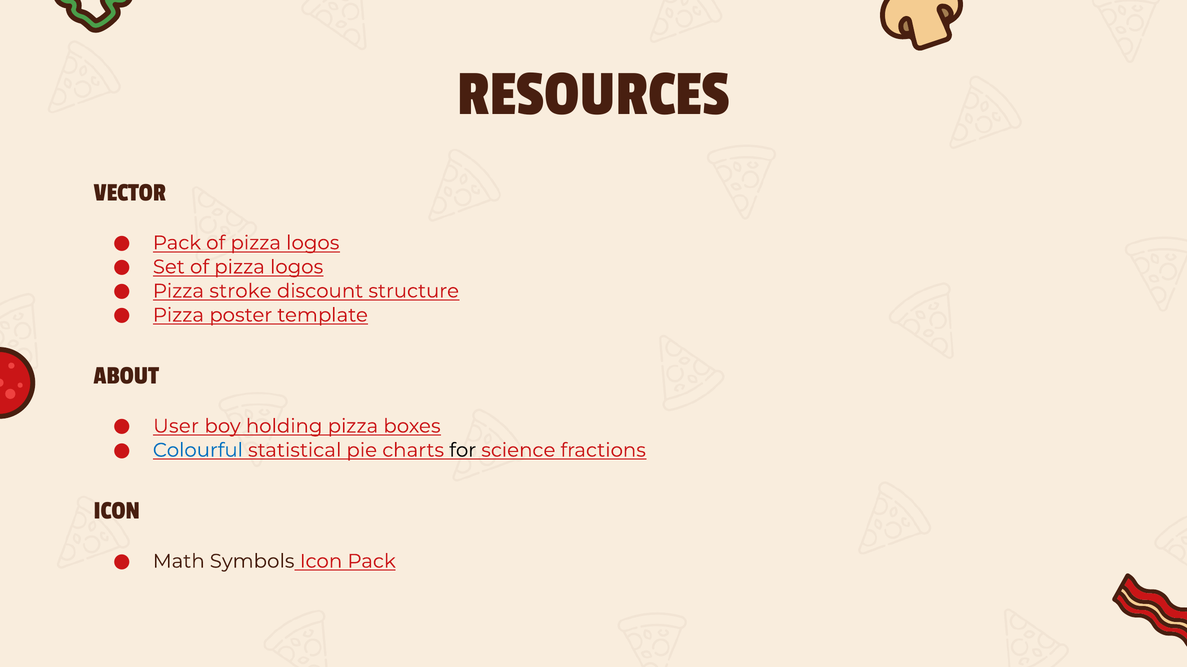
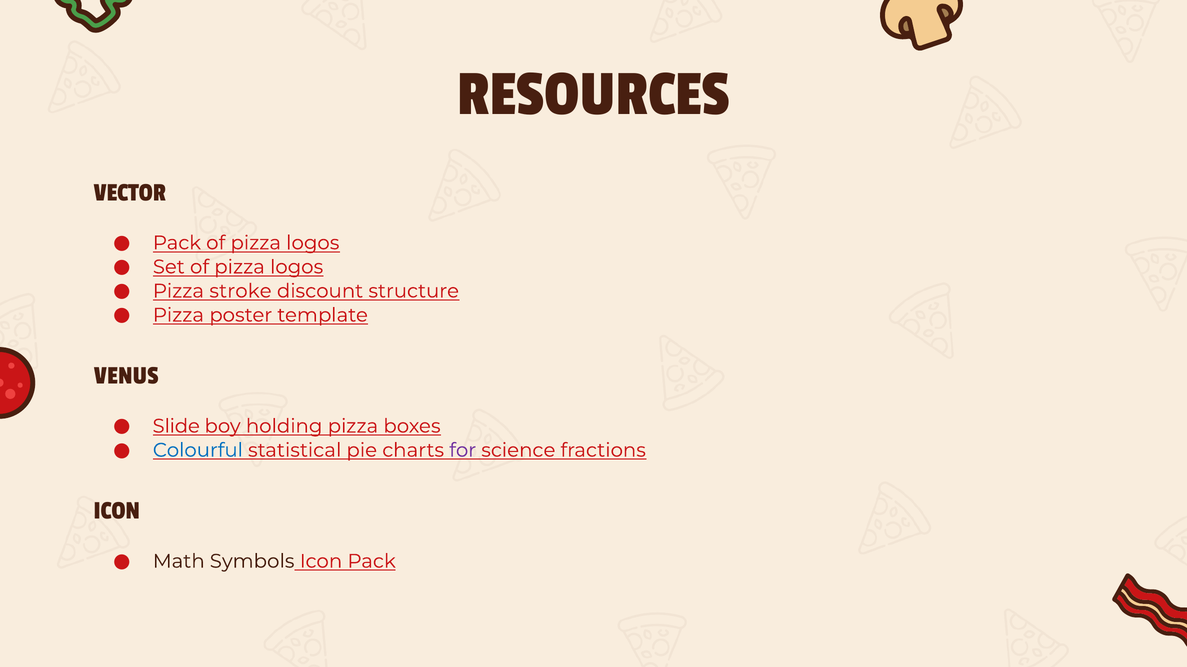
ABOUT: ABOUT -> VENUS
User: User -> Slide
for colour: black -> purple
